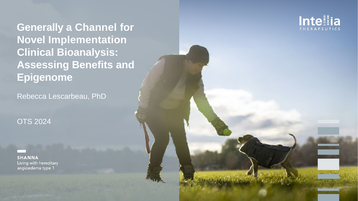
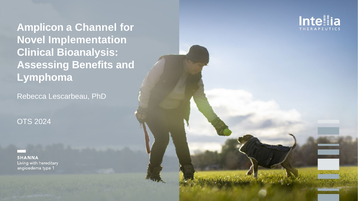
Generally: Generally -> Amplicon
Epigenome: Epigenome -> Lymphoma
